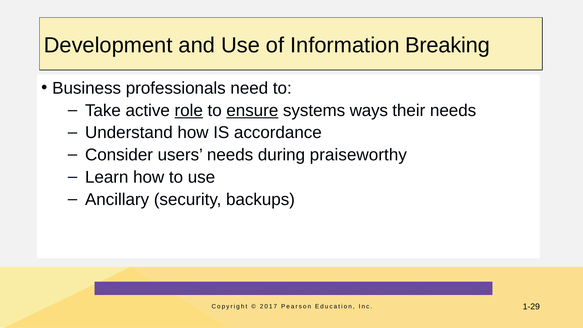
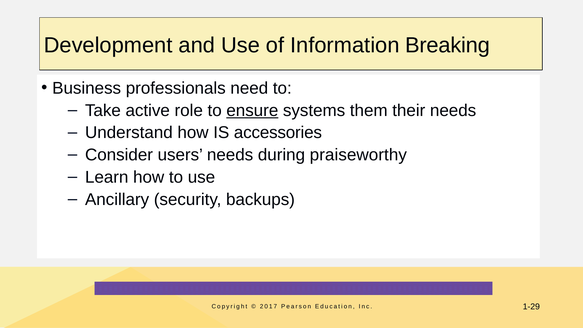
role underline: present -> none
ways: ways -> them
accordance: accordance -> accessories
